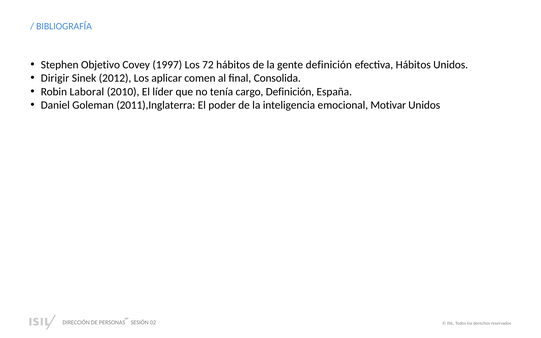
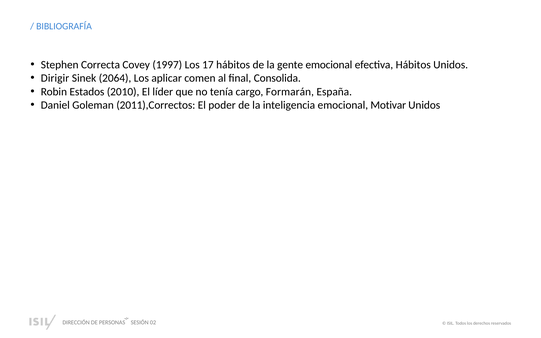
Objetivo: Objetivo -> Correcta
72: 72 -> 17
gente definición: definición -> emocional
2012: 2012 -> 2064
Laboral: Laboral -> Estados
cargo Definición: Definición -> Formarán
2011),Inglaterra: 2011),Inglaterra -> 2011),Correctos
